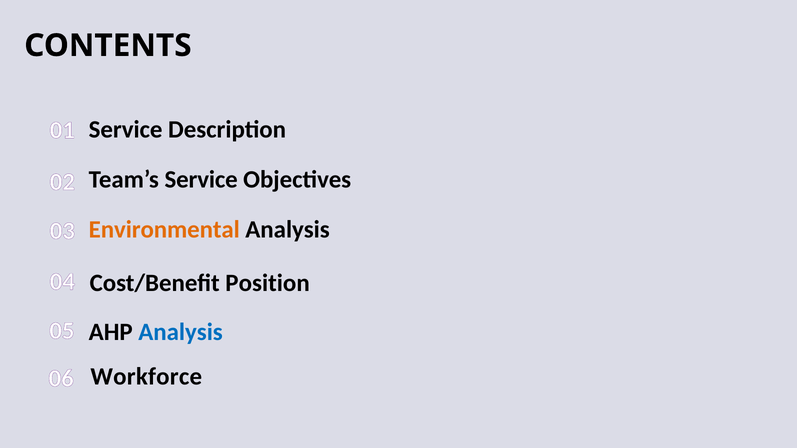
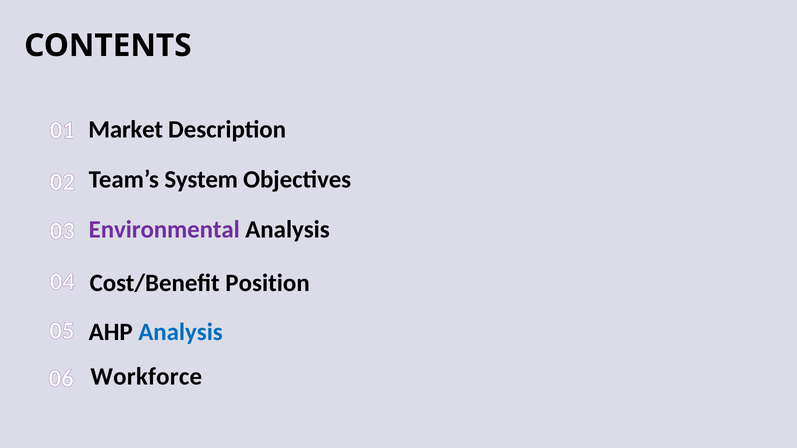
Service at (126, 130): Service -> Market
Team’s Service: Service -> System
Environmental colour: orange -> purple
